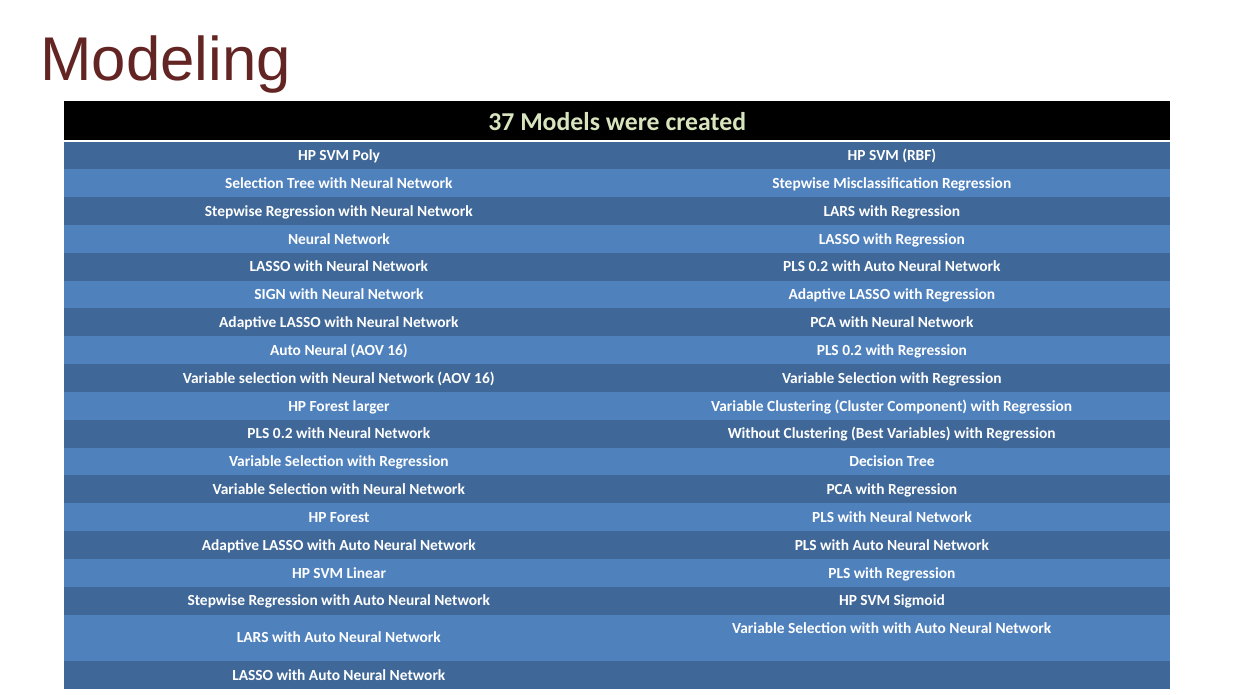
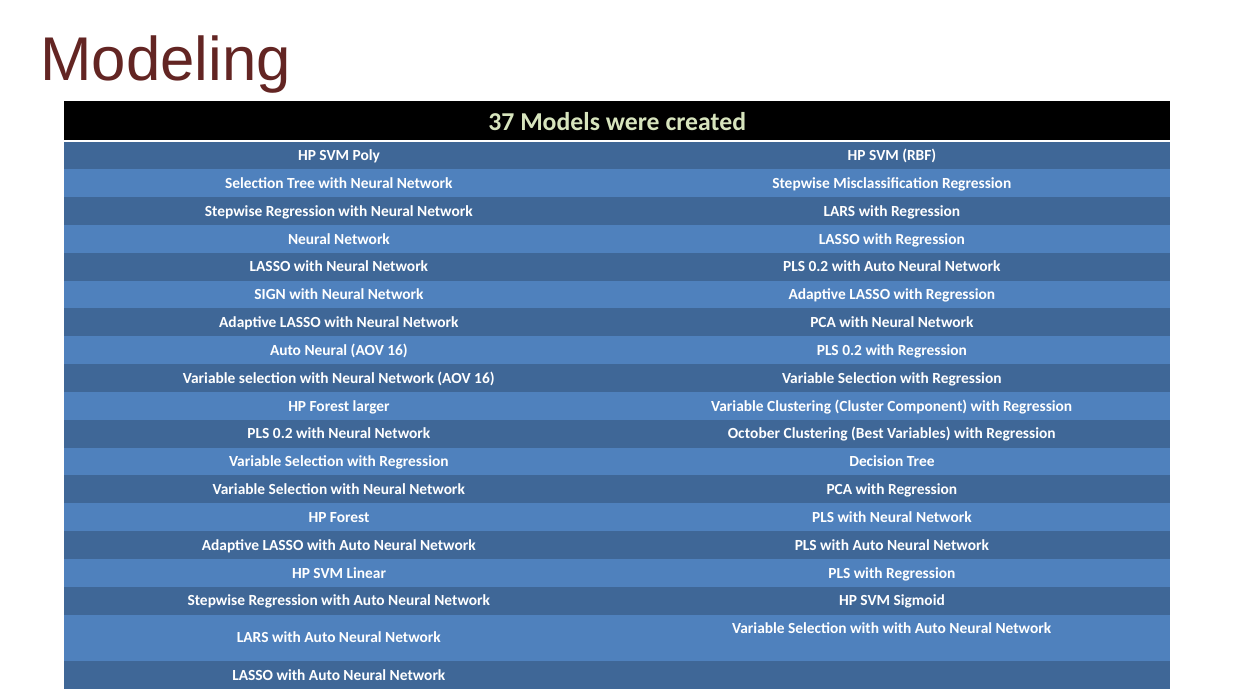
Without: Without -> October
